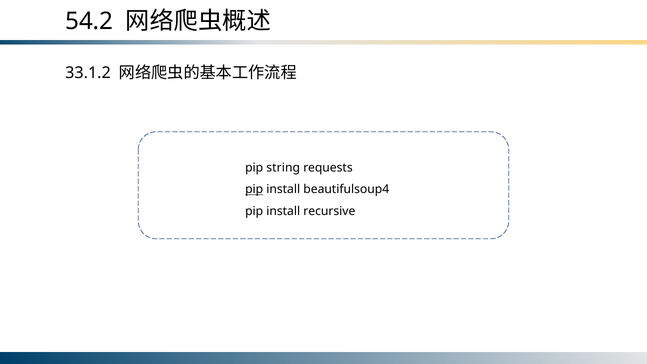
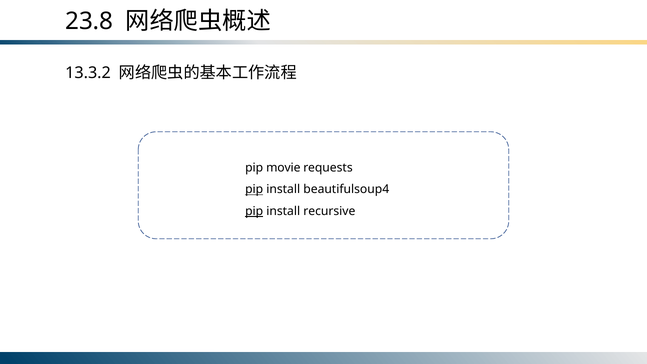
54.2: 54.2 -> 23.8
33.1.2: 33.1.2 -> 13.3.2
string: string -> movie
pip at (254, 211) underline: none -> present
